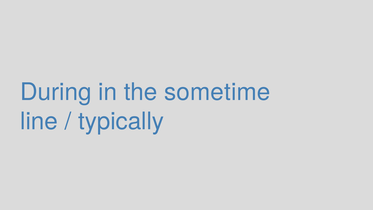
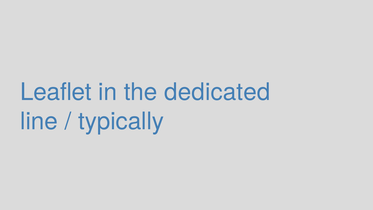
During: During -> Leaflet
sometime: sometime -> dedicated
